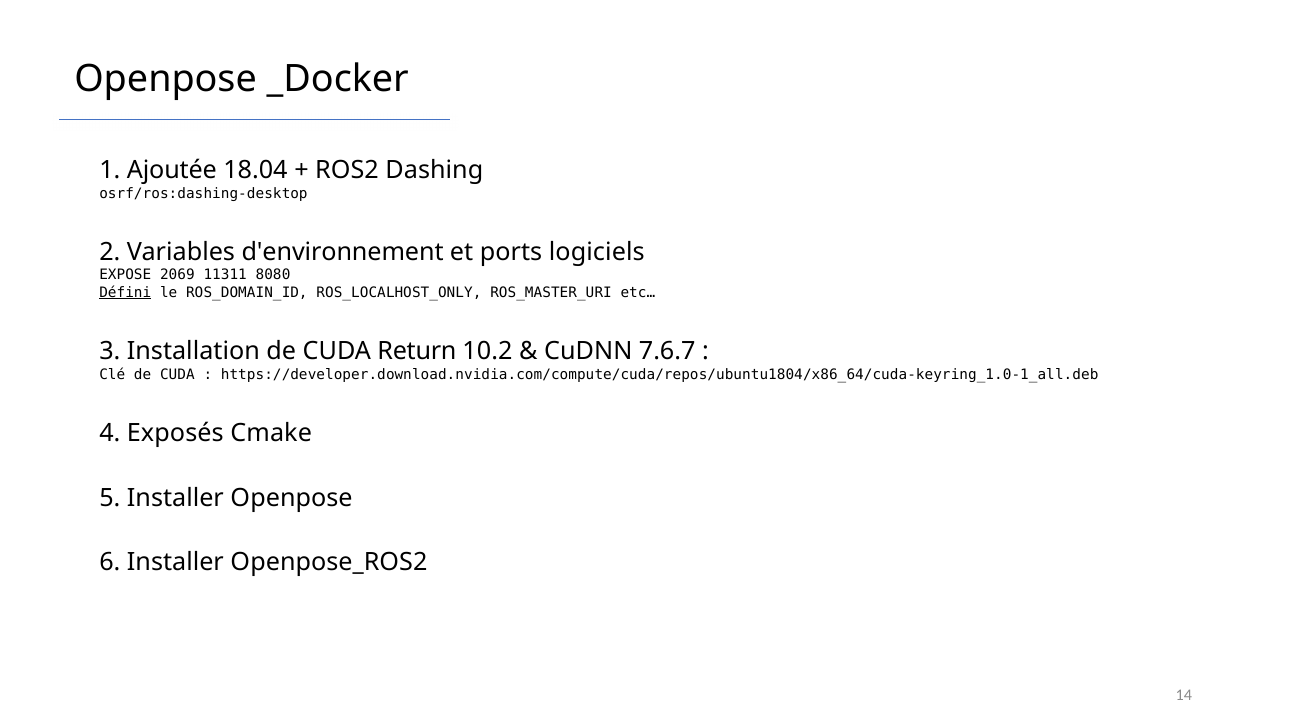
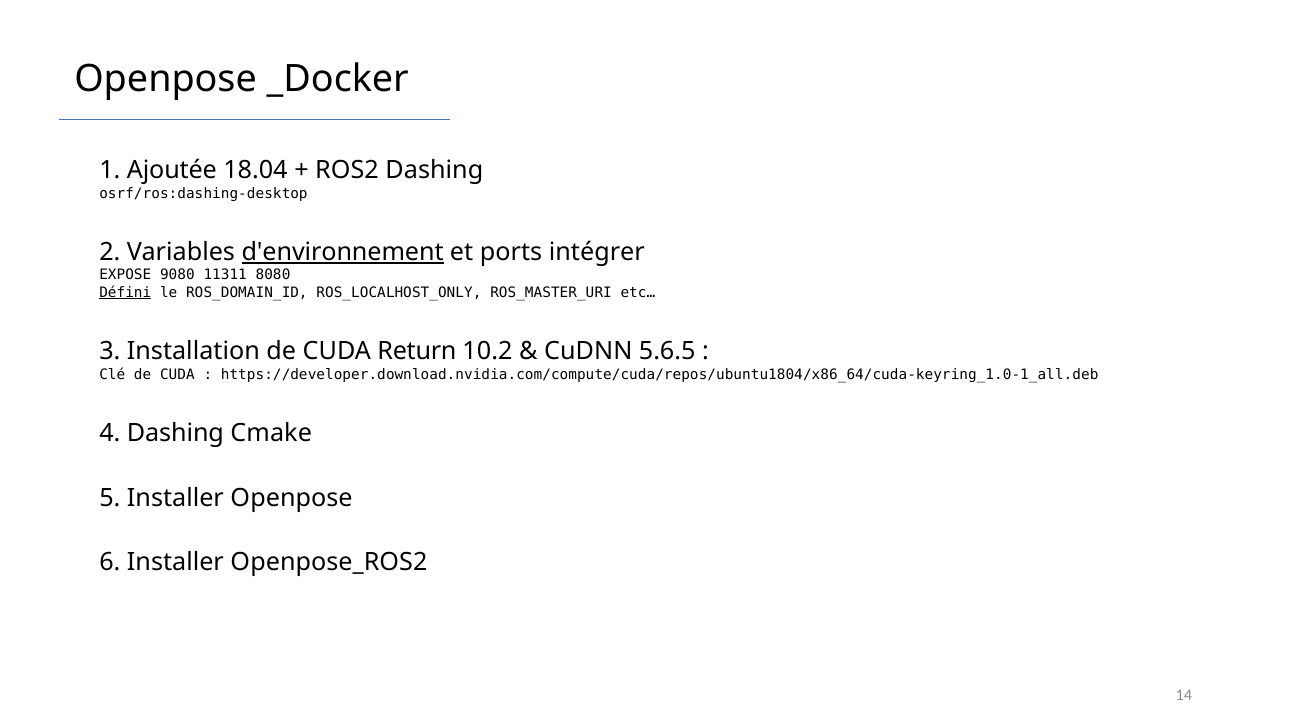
d'environnement underline: none -> present
logiciels: logiciels -> intégrer
2069: 2069 -> 9080
7.6.7: 7.6.7 -> 5.6.5
4 Exposés: Exposés -> Dashing
